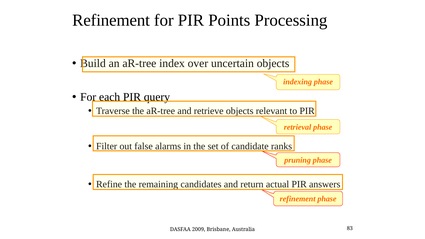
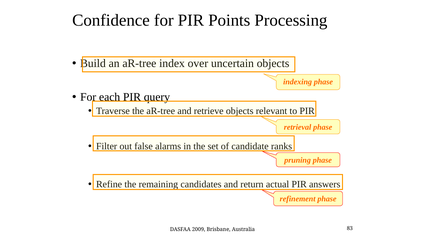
Refinement at (111, 20): Refinement -> Confidence
